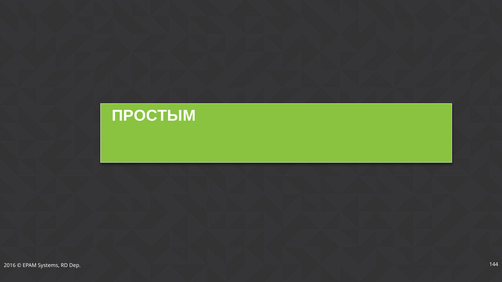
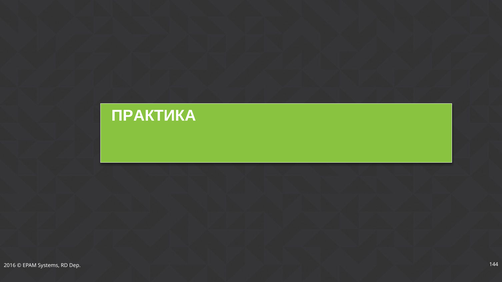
ПРОСТЫМ: ПРОСТЫМ -> ПРАКТИКА
